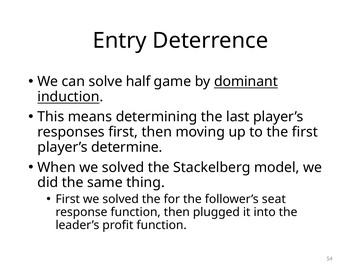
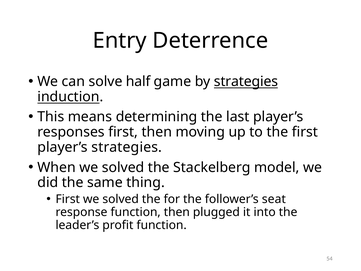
by dominant: dominant -> strategies
player’s determine: determine -> strategies
